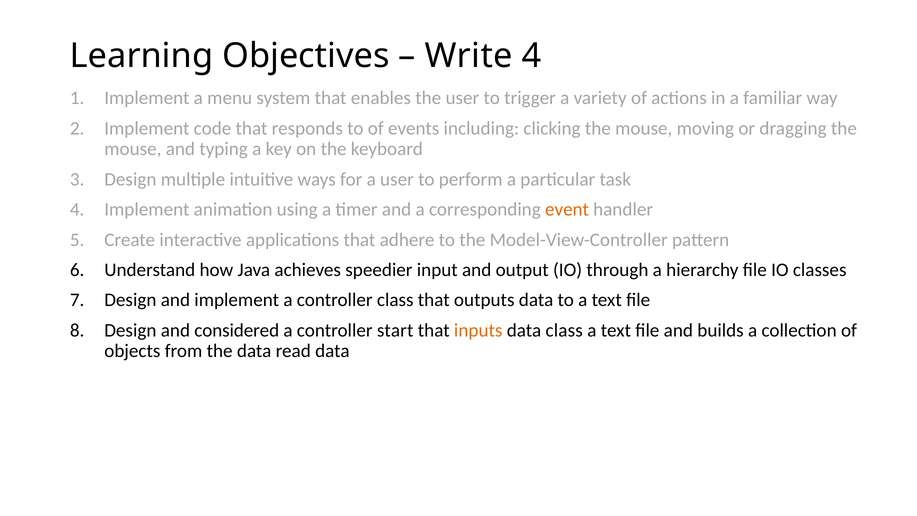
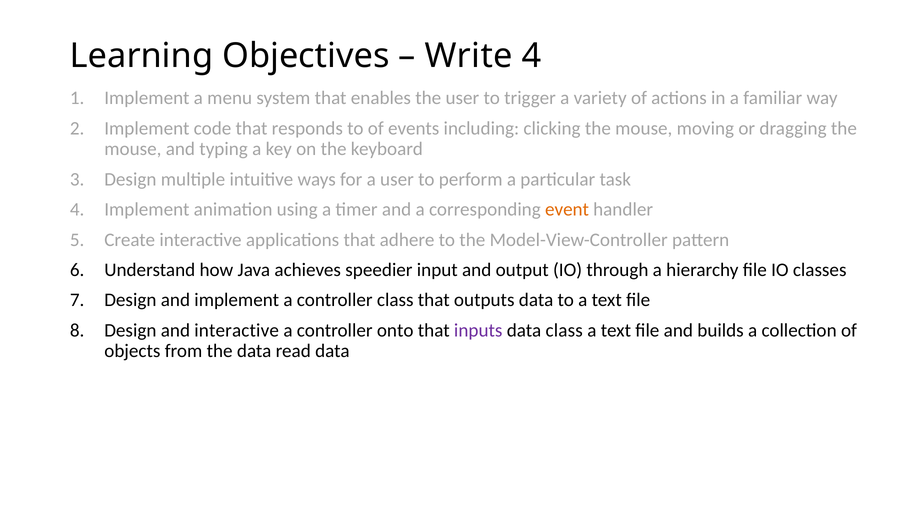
and considered: considered -> interactive
start: start -> onto
inputs colour: orange -> purple
